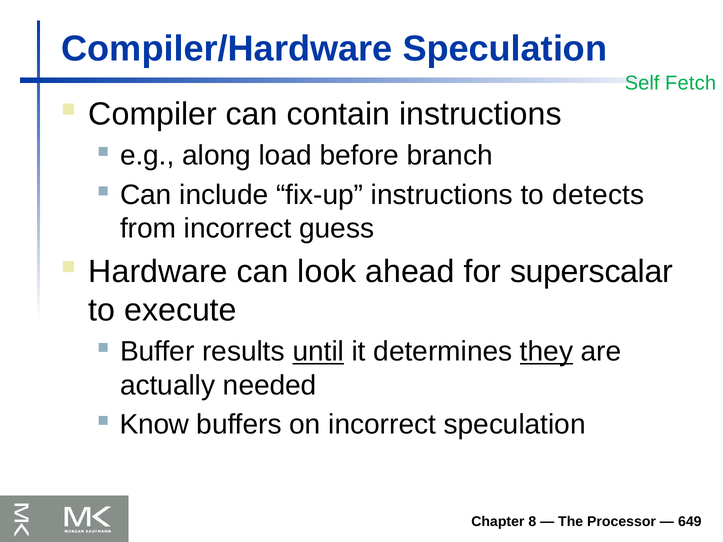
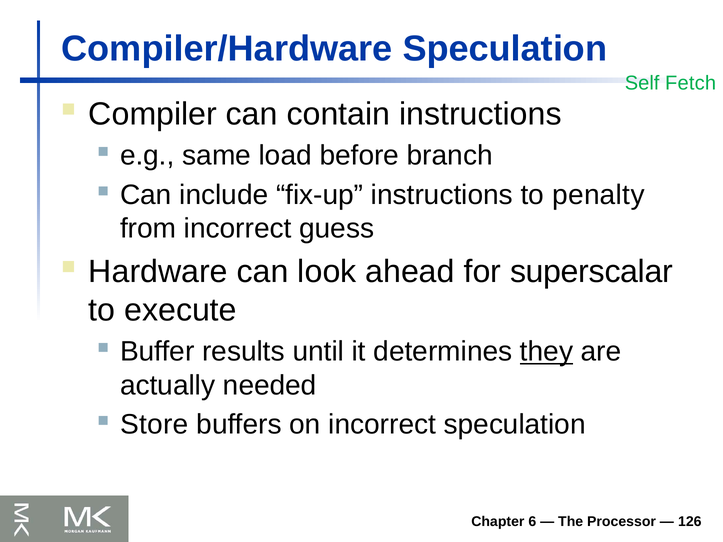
along: along -> same
detects: detects -> penalty
until underline: present -> none
Know: Know -> Store
8: 8 -> 6
649: 649 -> 126
